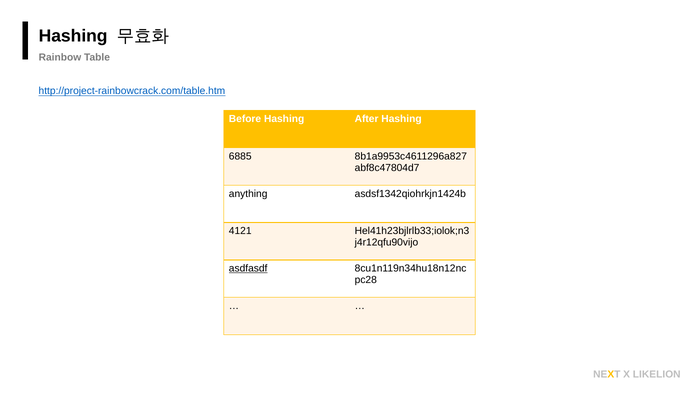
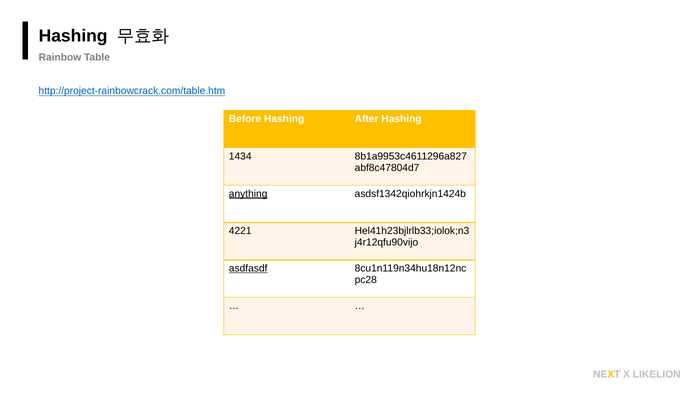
6885: 6885 -> 1434
anything underline: none -> present
4121: 4121 -> 4221
